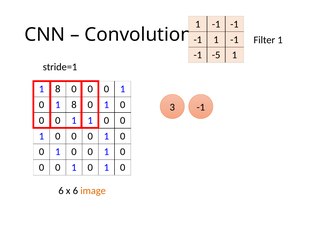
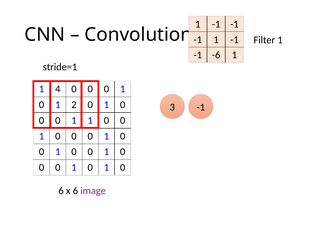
-5: -5 -> -6
8 at (58, 89): 8 -> 4
0 1 8: 8 -> 2
image colour: orange -> purple
